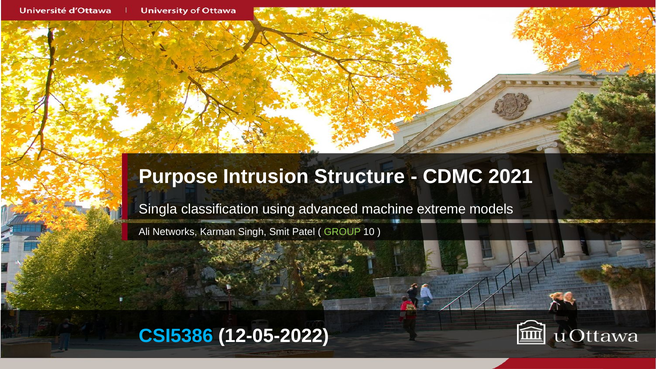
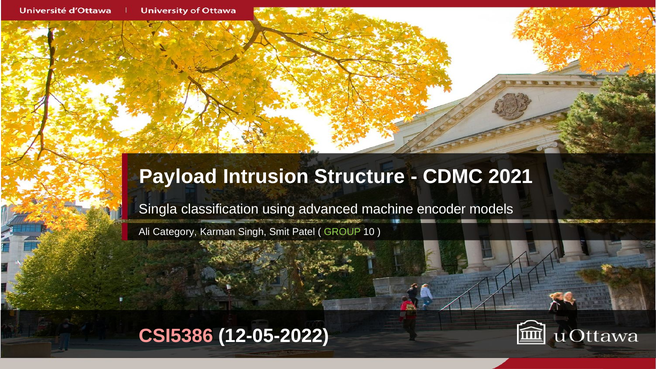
Purpose: Purpose -> Payload
extreme: extreme -> encoder
Networks: Networks -> Category
CSI5386 colour: light blue -> pink
